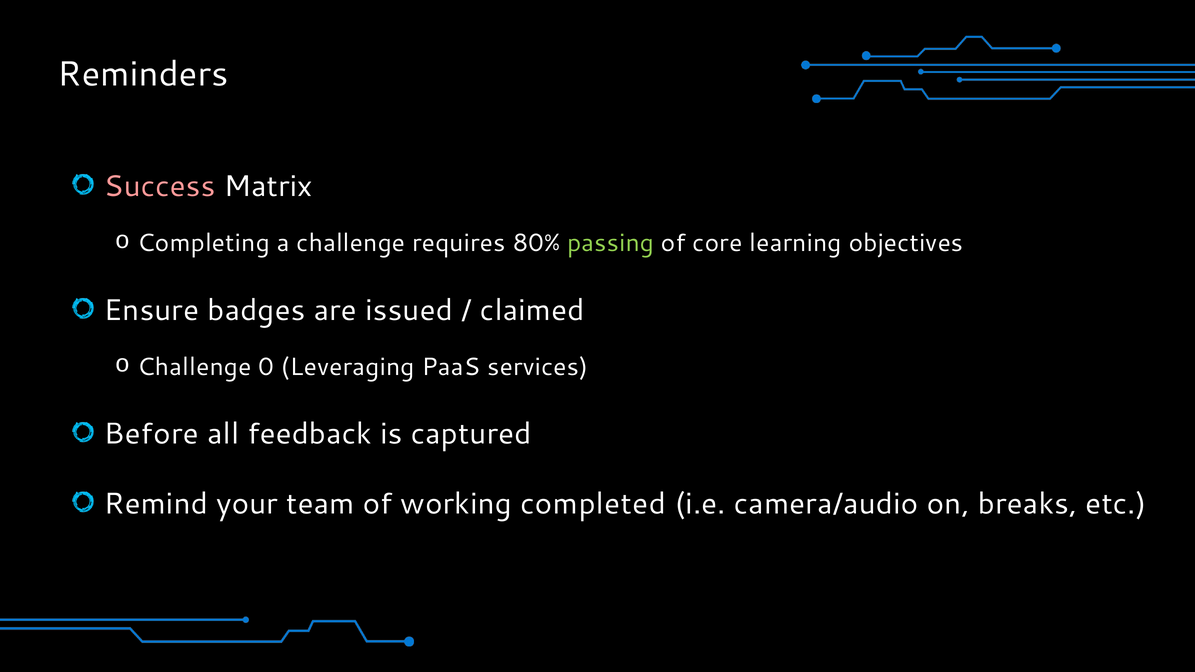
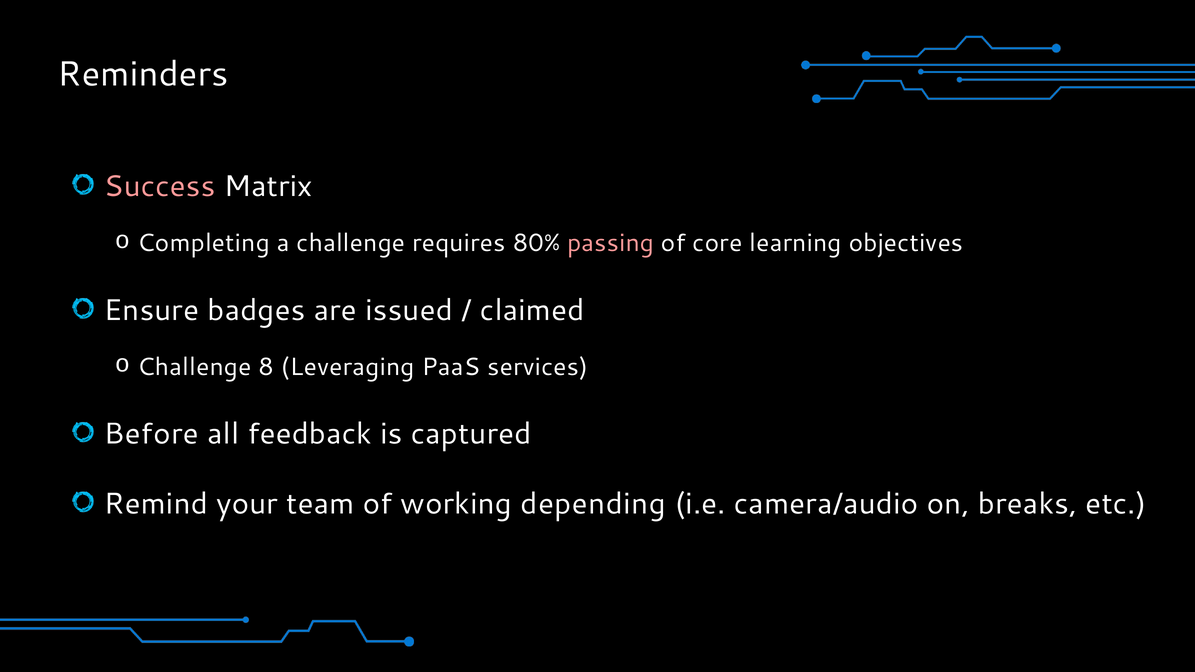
passing colour: light green -> pink
0: 0 -> 8
completed: completed -> depending
